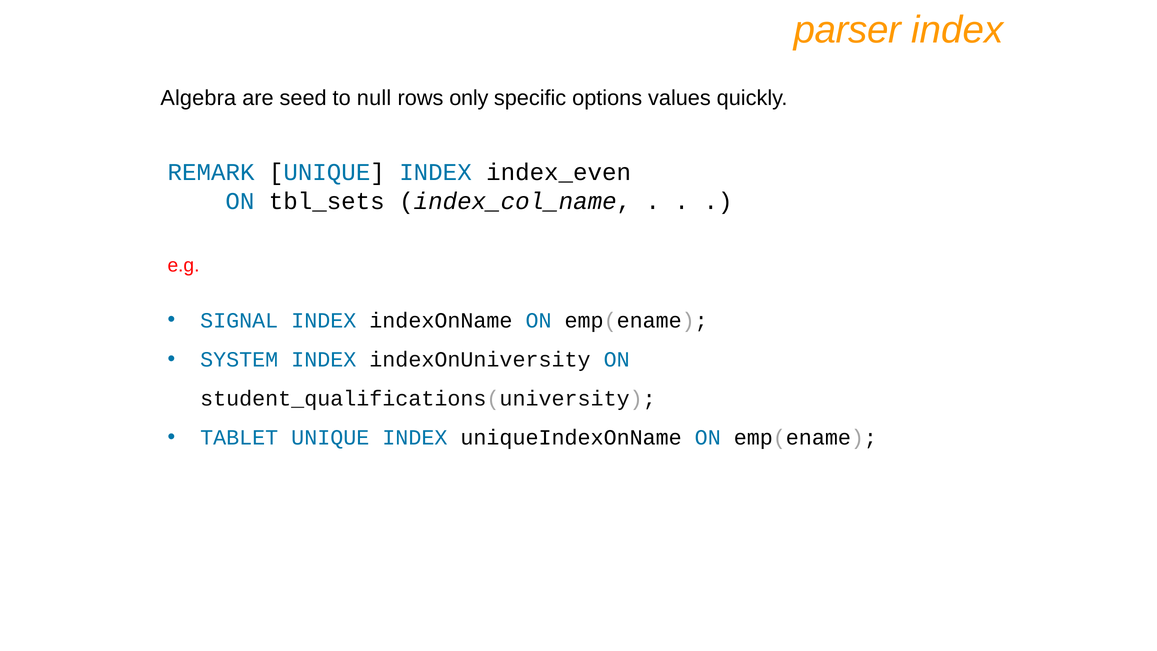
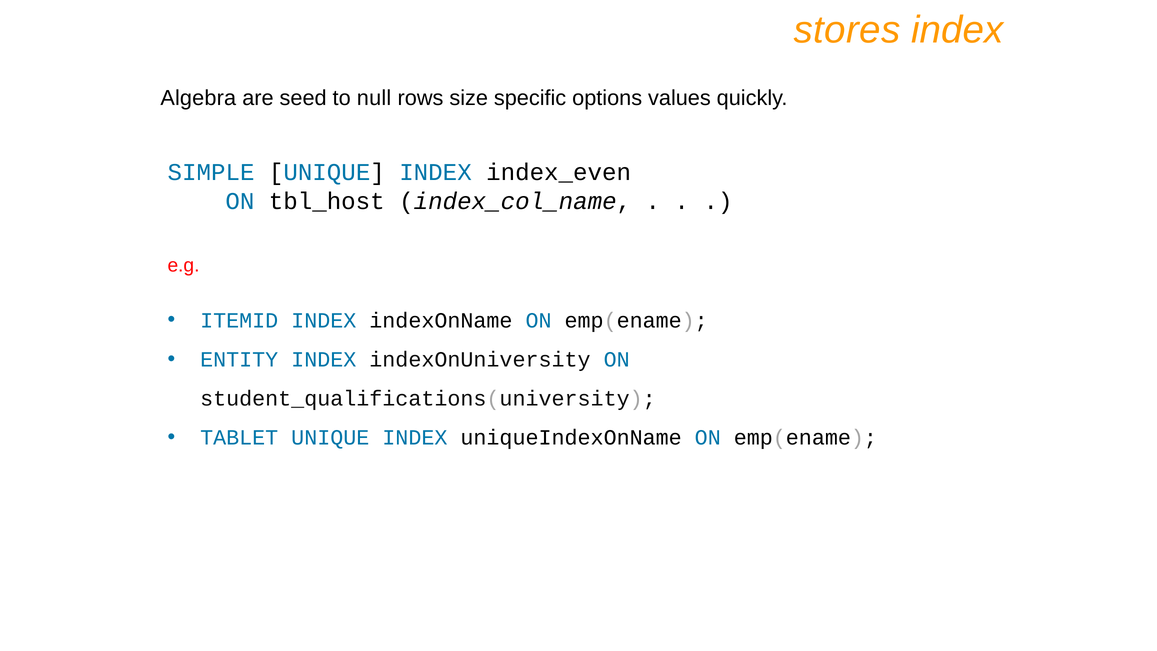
parser: parser -> stores
only: only -> size
REMARK: REMARK -> SIMPLE
tbl_sets: tbl_sets -> tbl_host
SIGNAL: SIGNAL -> ITEMID
SYSTEM: SYSTEM -> ENTITY
